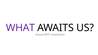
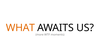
WHAT colour: purple -> orange
